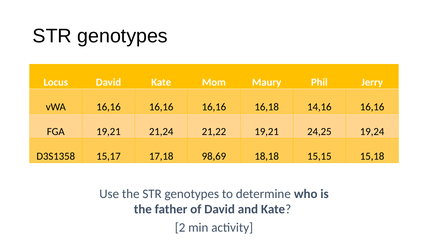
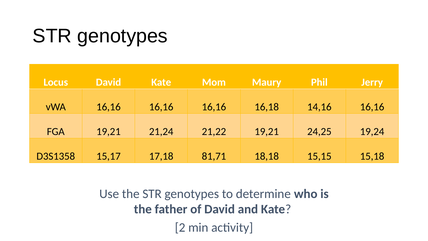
98,69: 98,69 -> 81,71
